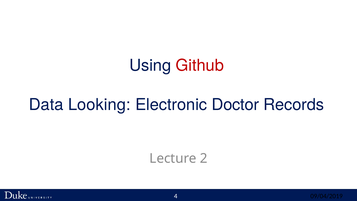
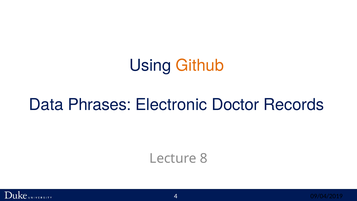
Github colour: red -> orange
Looking: Looking -> Phrases
2: 2 -> 8
